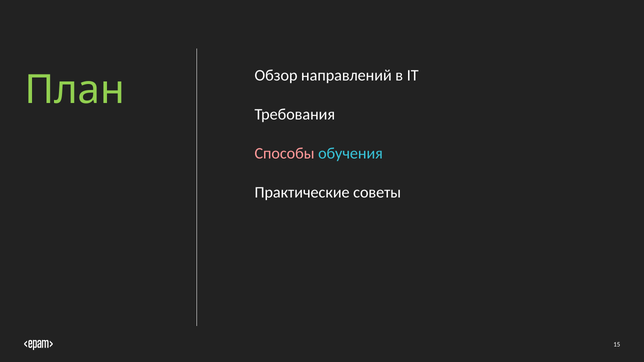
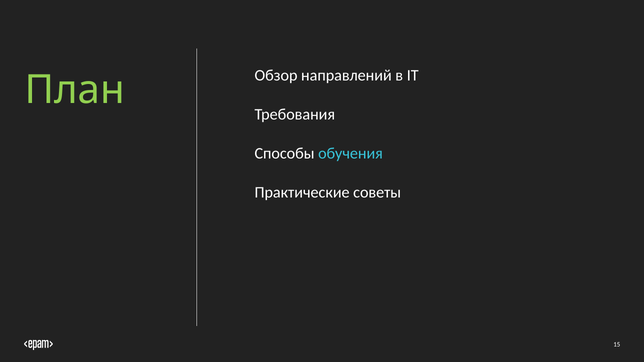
Способы colour: pink -> white
